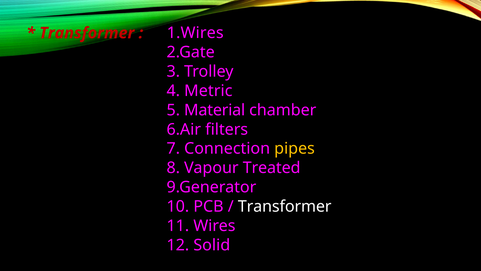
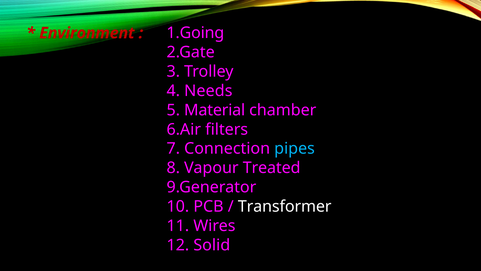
Transformer at (87, 33): Transformer -> Environment
1.Wires: 1.Wires -> 1.Going
Metric: Metric -> Needs
pipes colour: yellow -> light blue
